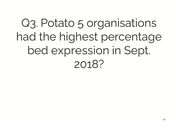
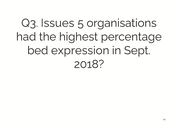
Potato: Potato -> Issues
